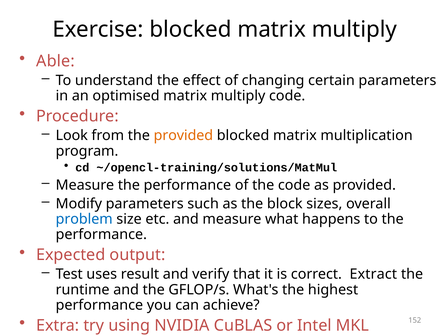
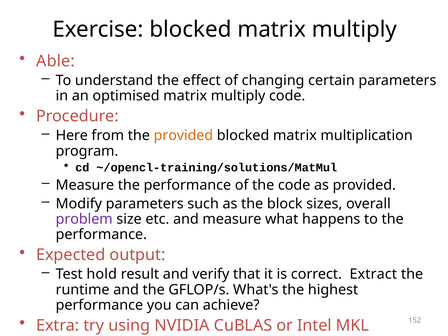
Look: Look -> Here
problem colour: blue -> purple
uses: uses -> hold
